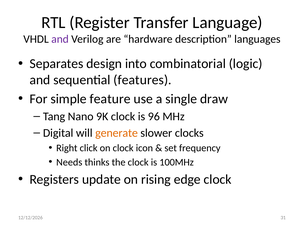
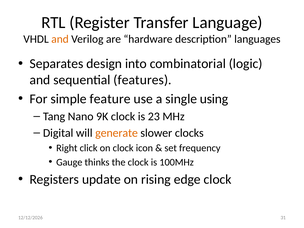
and at (60, 39) colour: purple -> orange
draw: draw -> using
96: 96 -> 23
Needs: Needs -> Gauge
